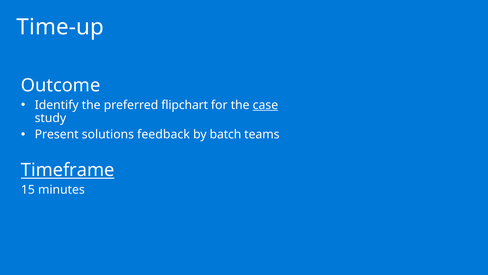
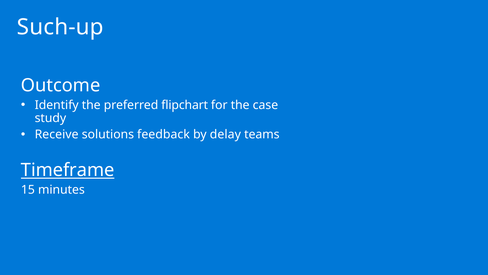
Time-up: Time-up -> Such-up
case underline: present -> none
Present: Present -> Receive
batch: batch -> delay
